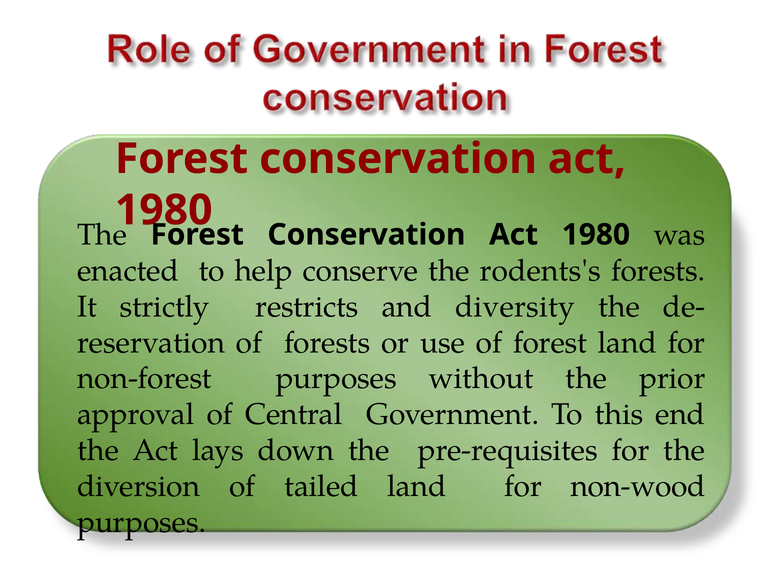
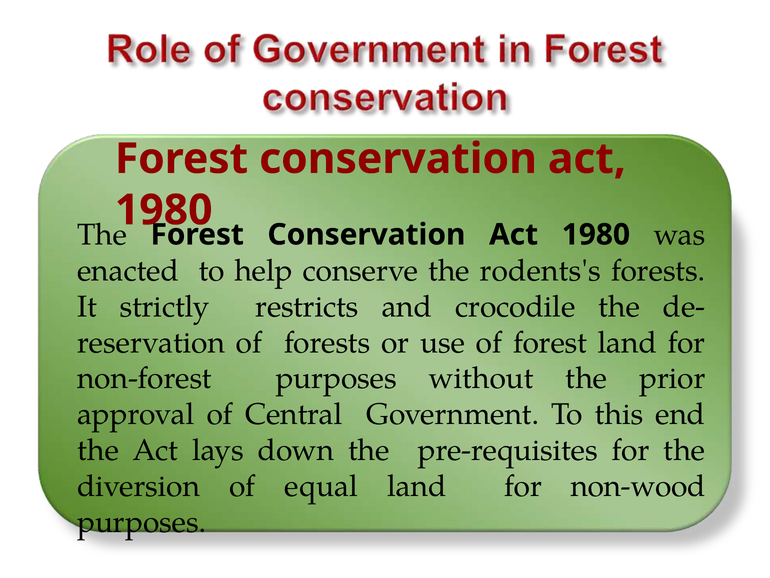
diversity: diversity -> crocodile
tailed: tailed -> equal
